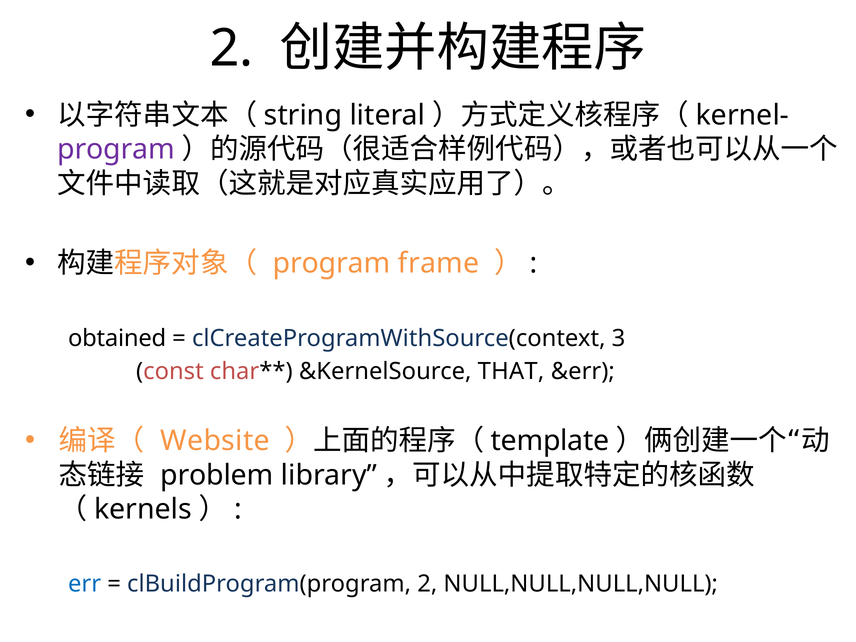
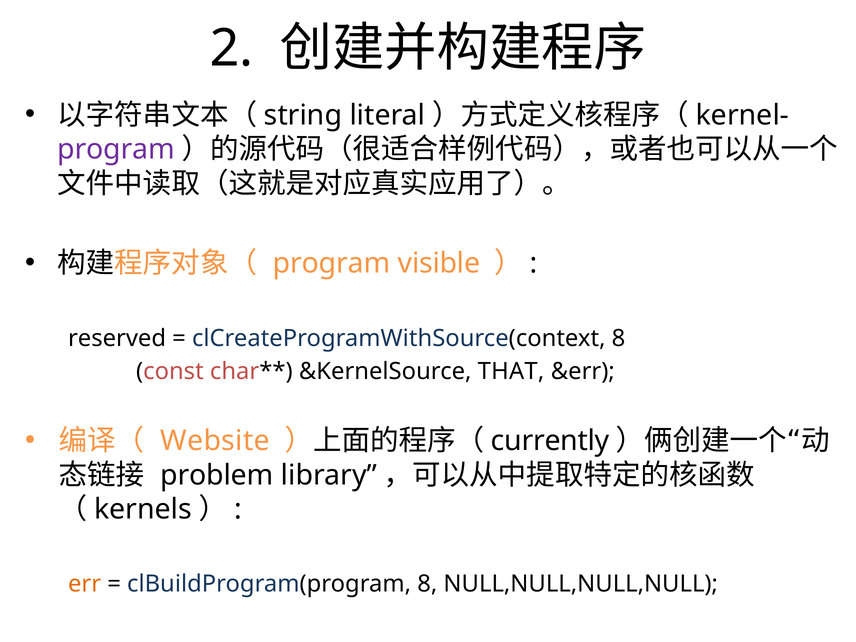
frame: frame -> visible
obtained: obtained -> reserved
clCreateProgramWithSource(context 3: 3 -> 8
template: template -> currently
err colour: blue -> orange
clBuildProgram(program 2: 2 -> 8
